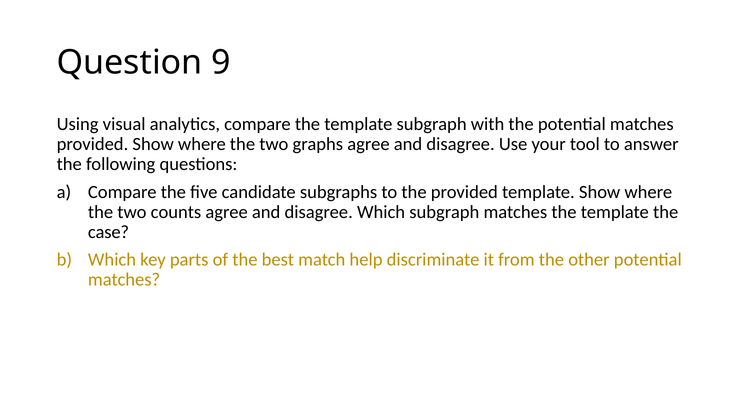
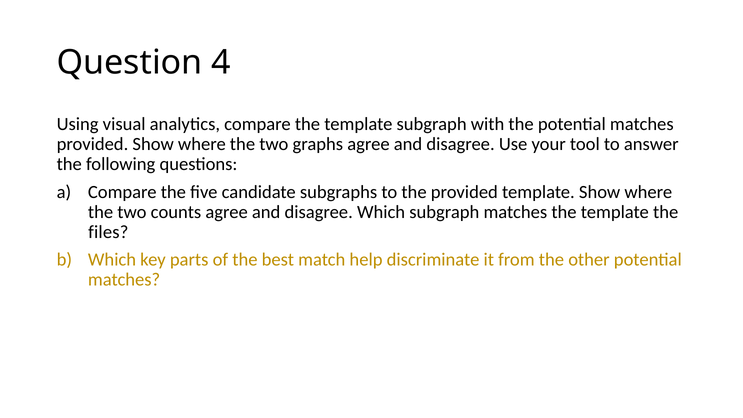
9: 9 -> 4
case: case -> files
